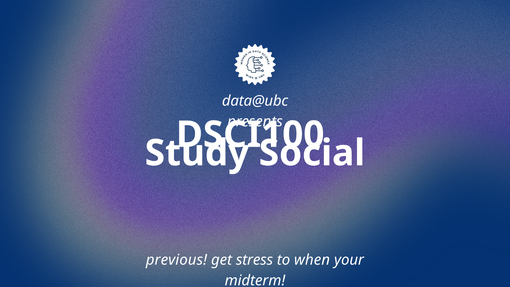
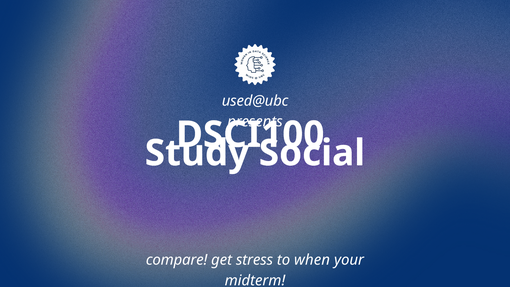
data@ubc: data@ubc -> used@ubc
previous: previous -> compare
